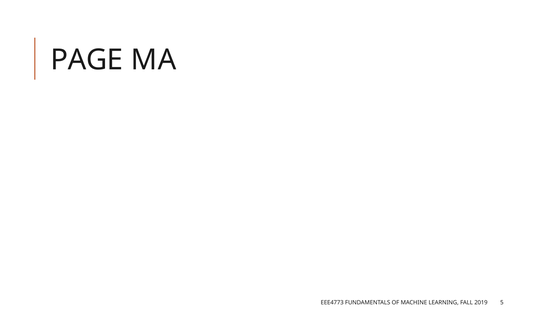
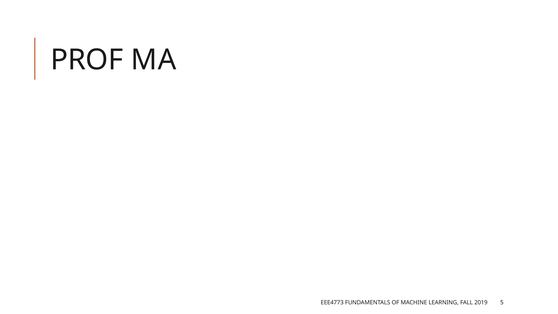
PAGE: PAGE -> PROF
